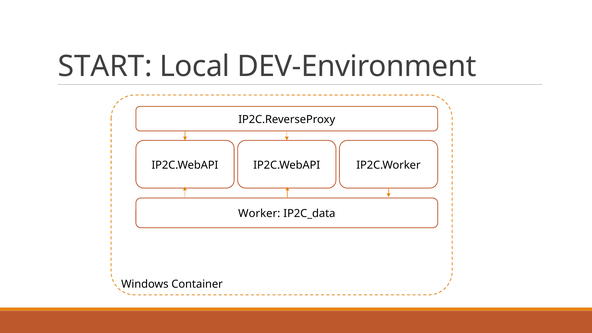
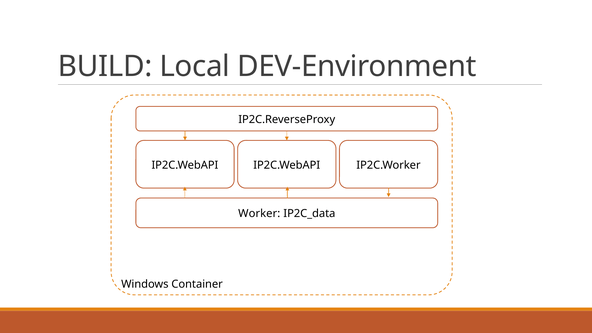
START: START -> BUILD
